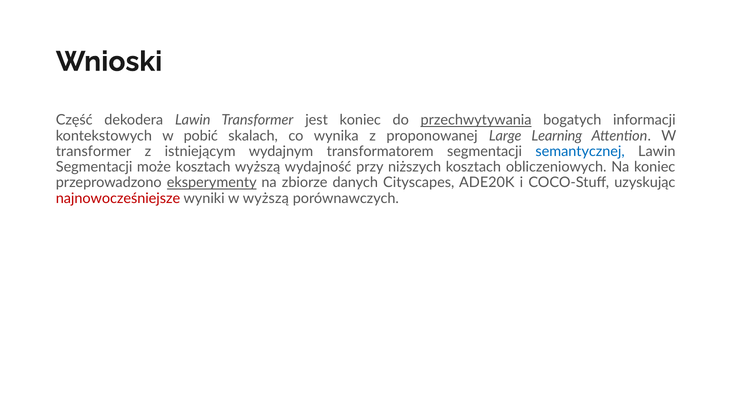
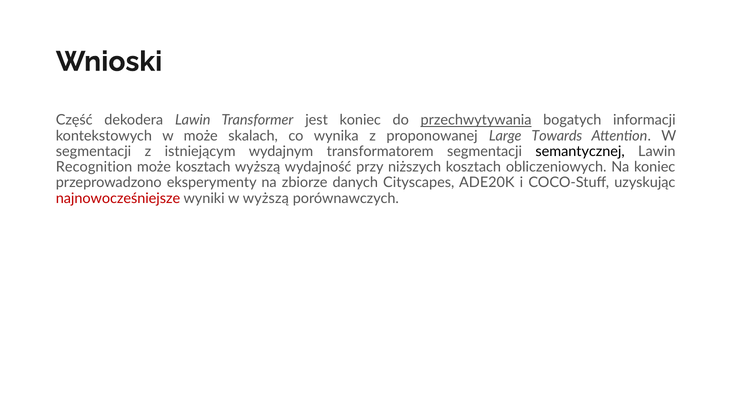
w pobić: pobić -> może
Learning: Learning -> Towards
transformer at (94, 151): transformer -> segmentacji
semantycznej colour: blue -> black
Segmentacji at (94, 167): Segmentacji -> Recognition
eksperymenty underline: present -> none
